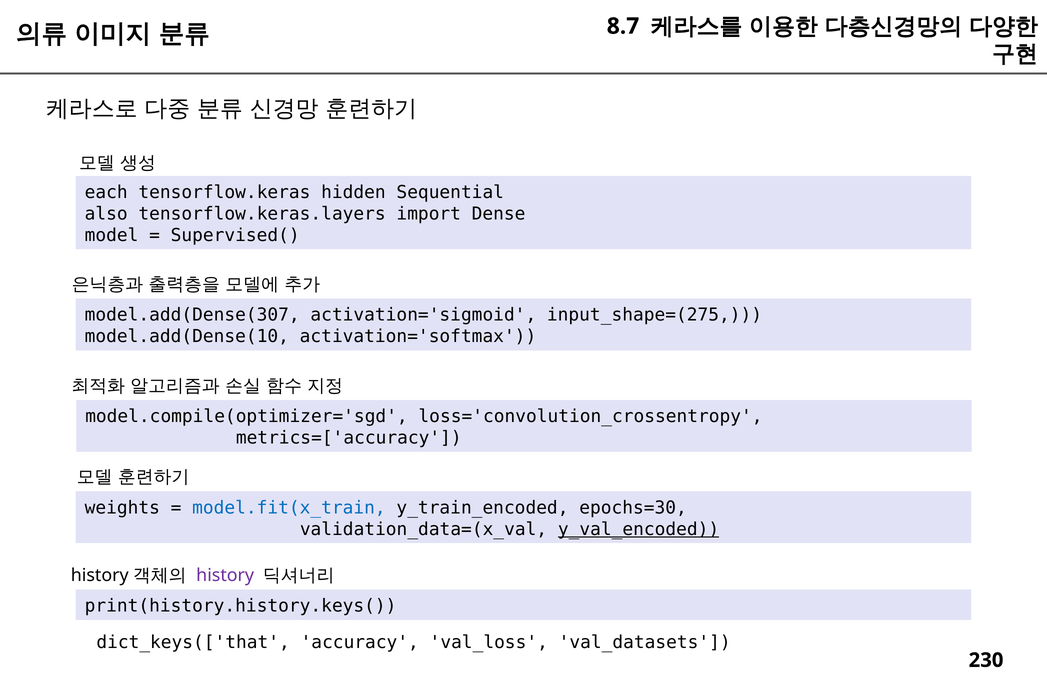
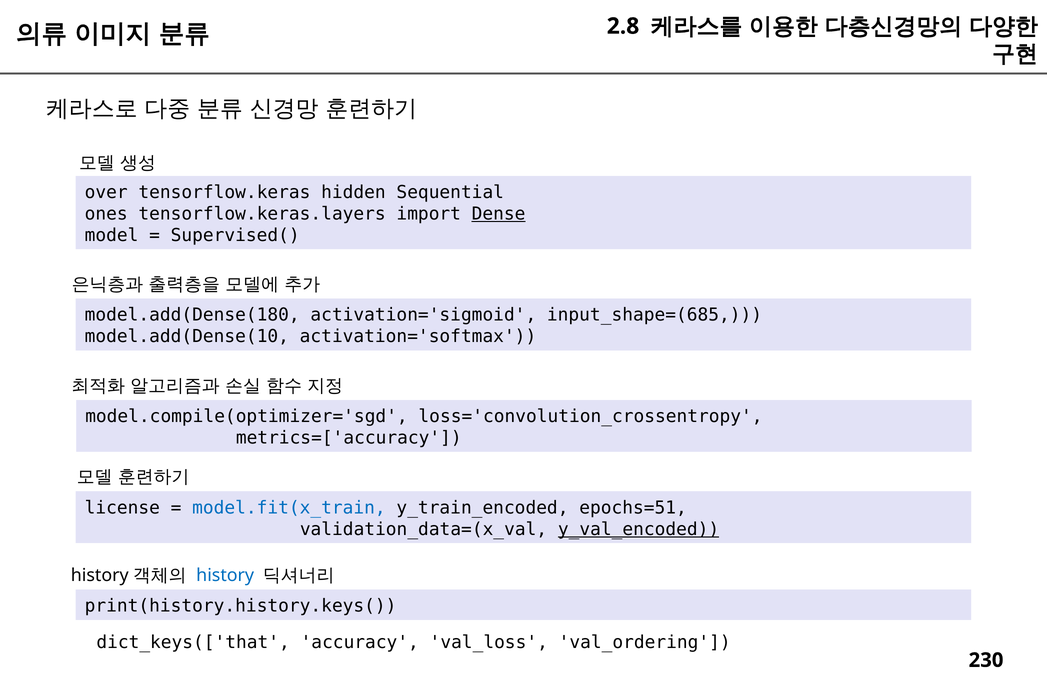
8.7: 8.7 -> 2.8
each: each -> over
also: also -> ones
Dense underline: none -> present
model.add(Dense(307: model.add(Dense(307 -> model.add(Dense(180
input_shape=(275: input_shape=(275 -> input_shape=(685
weights: weights -> license
epochs=30: epochs=30 -> epochs=51
history colour: purple -> blue
val_datasets: val_datasets -> val_ordering
